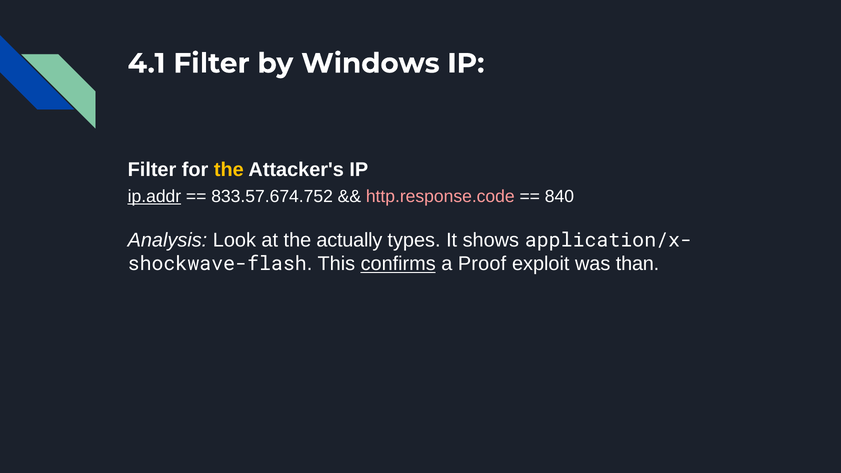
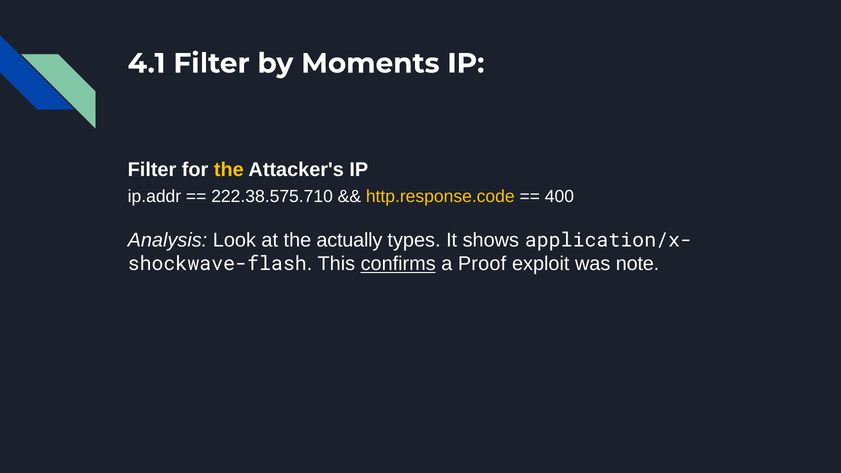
Windows: Windows -> Moments
ip.addr underline: present -> none
833.57.674.752: 833.57.674.752 -> 222.38.575.710
http.response.code colour: pink -> yellow
840: 840 -> 400
than: than -> note
